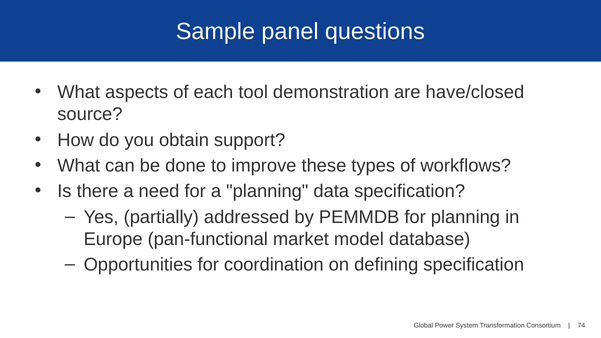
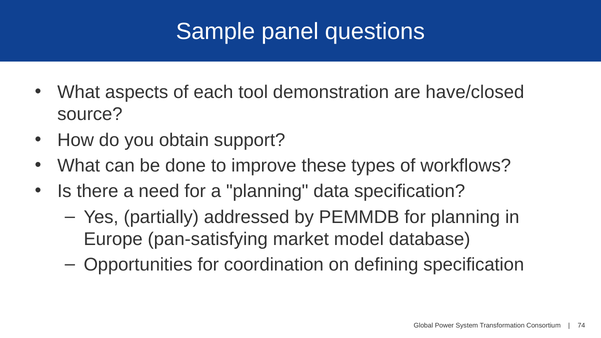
pan-functional: pan-functional -> pan-satisfying
